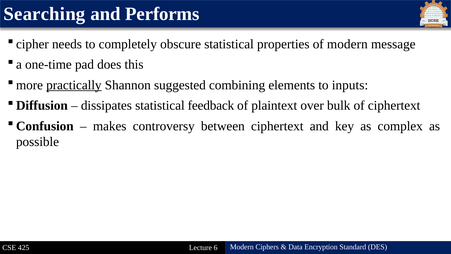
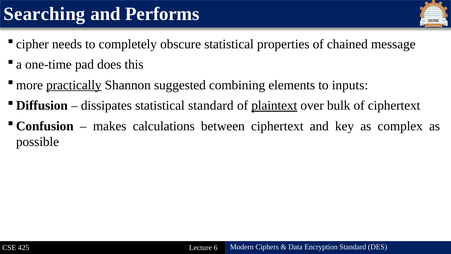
of modern: modern -> chained
statistical feedback: feedback -> standard
plaintext underline: none -> present
controversy: controversy -> calculations
